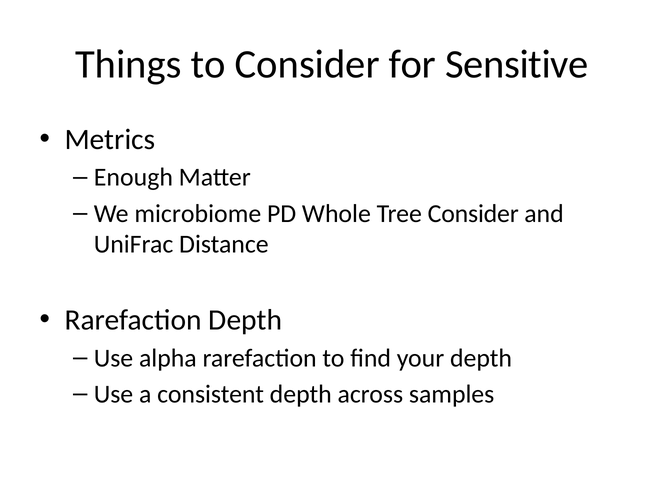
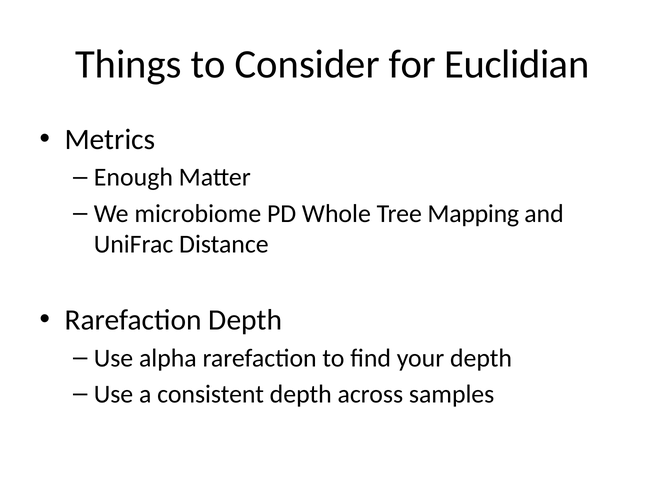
Sensitive: Sensitive -> Euclidian
Tree Consider: Consider -> Mapping
